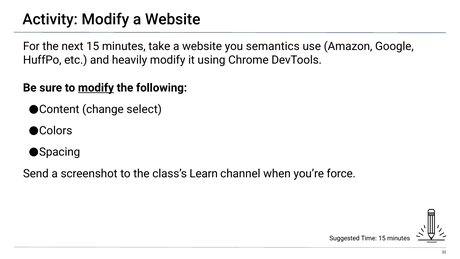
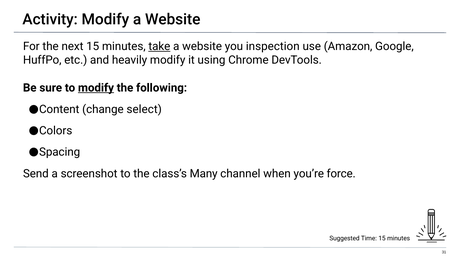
take underline: none -> present
semantics: semantics -> inspection
Learn: Learn -> Many
